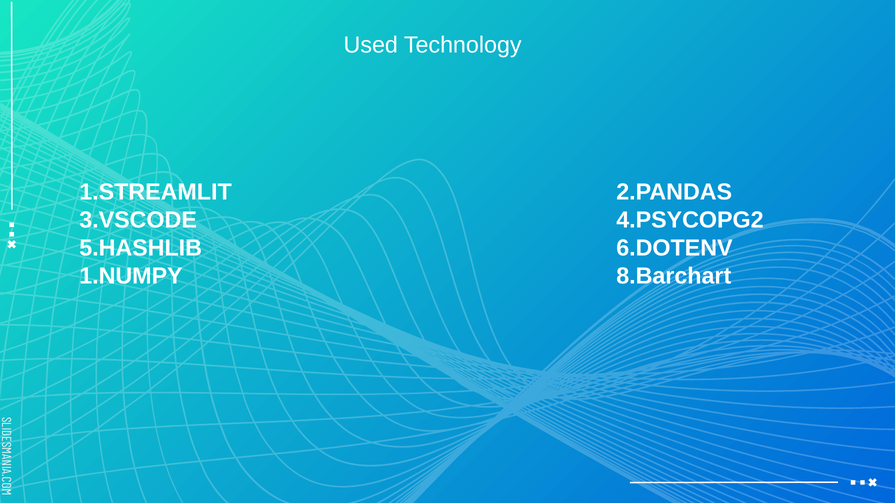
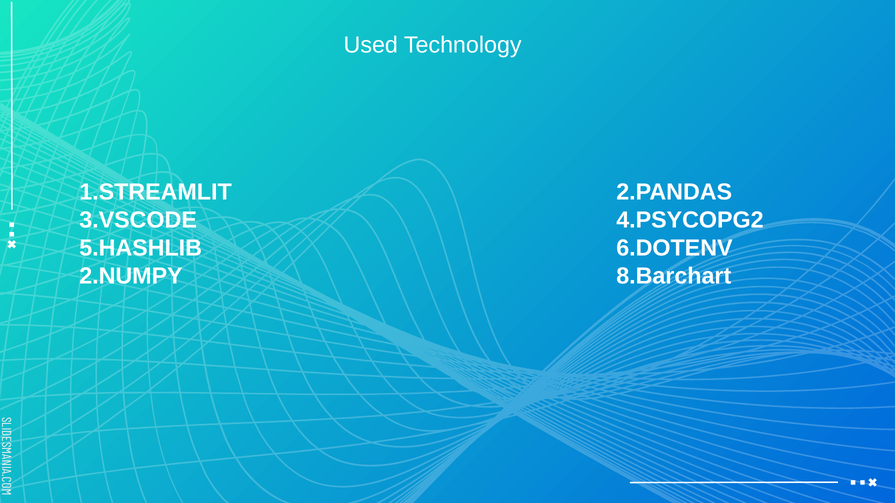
1.NUMPY: 1.NUMPY -> 2.NUMPY
